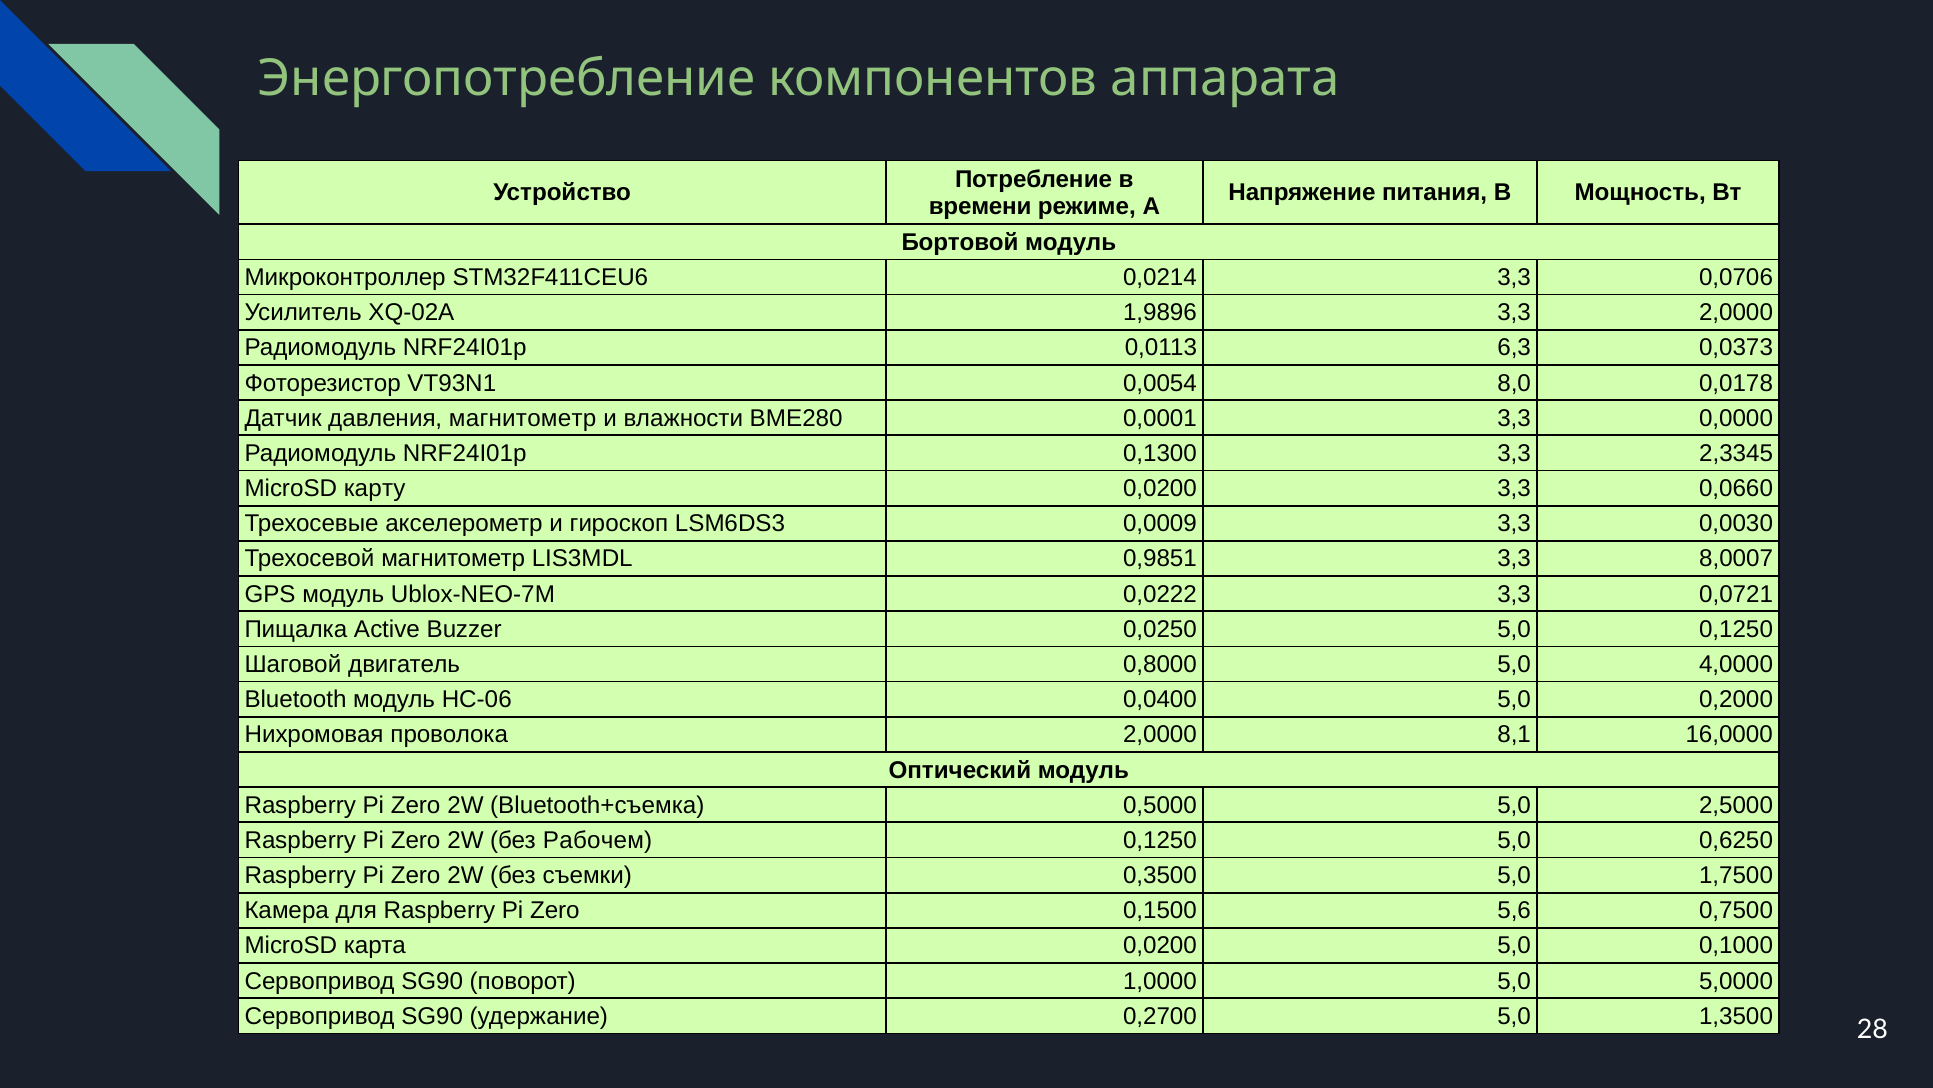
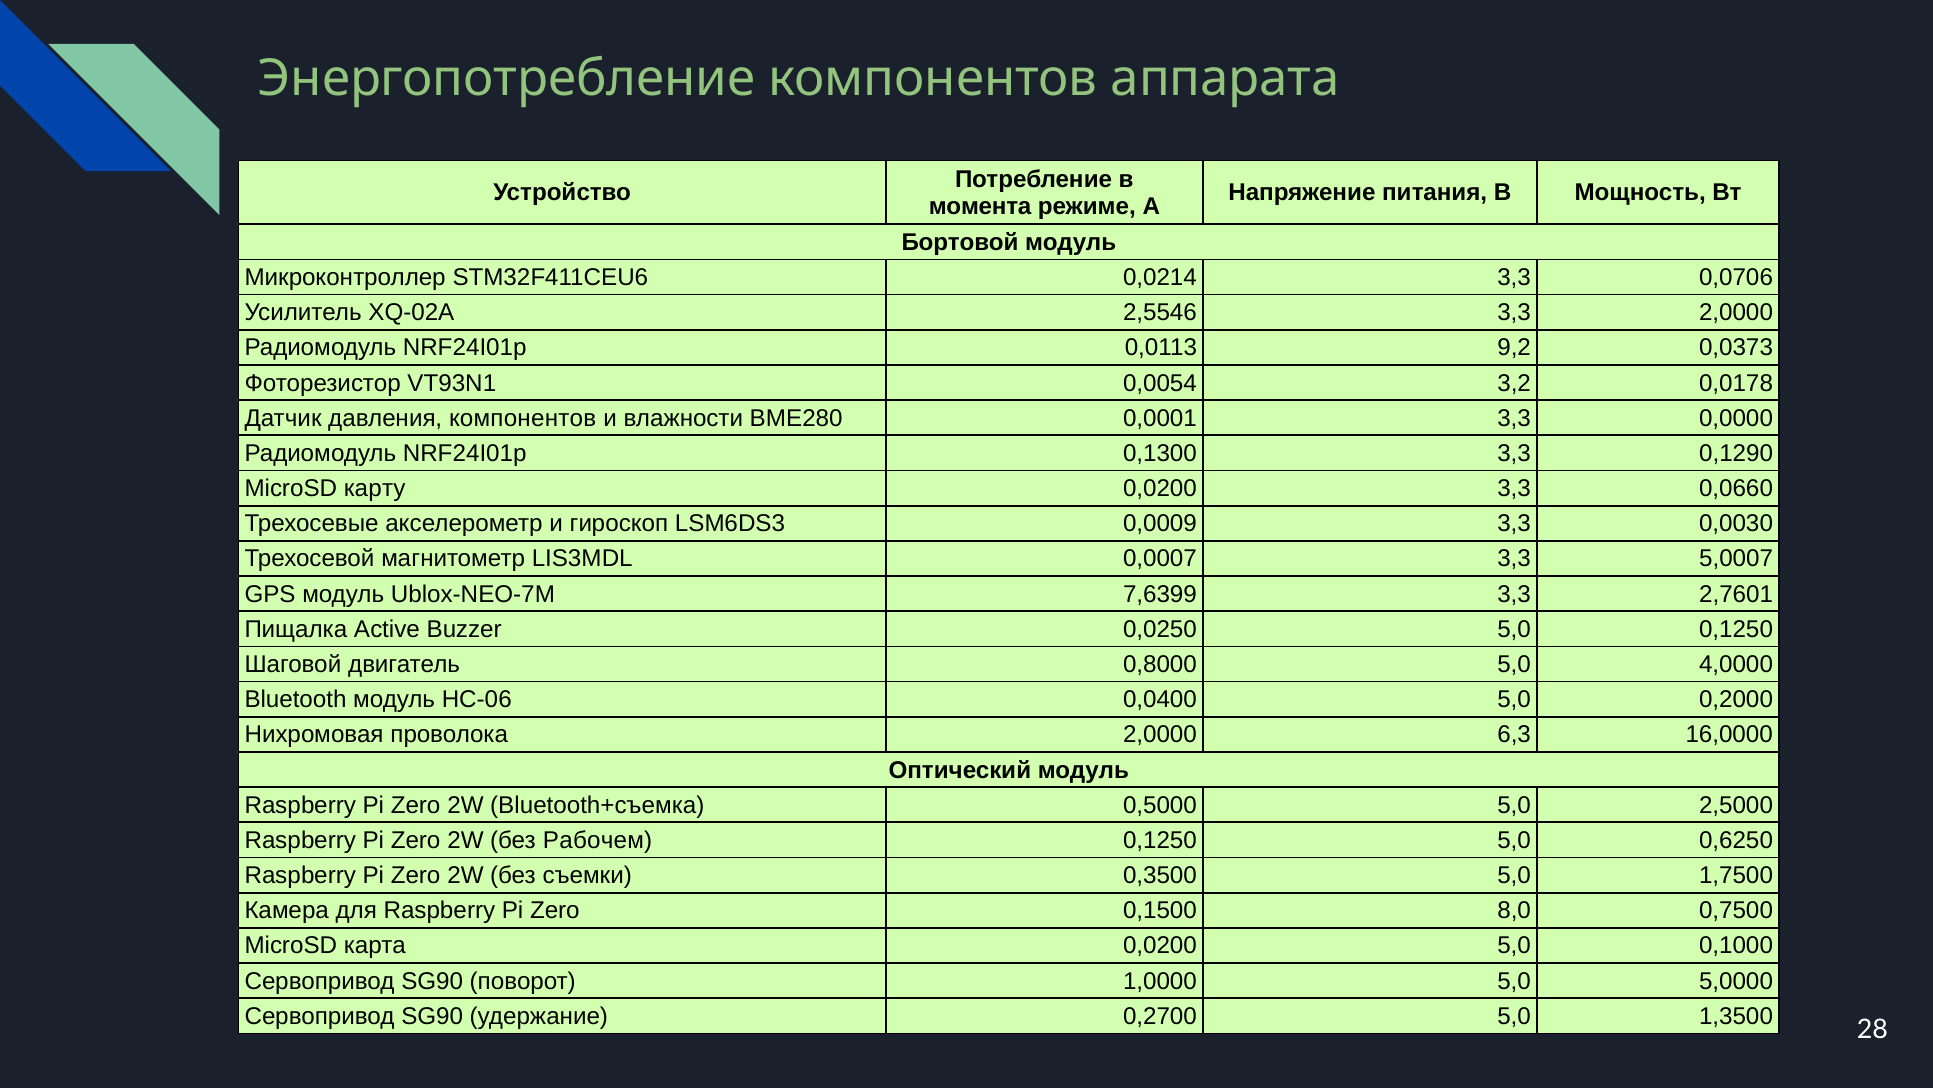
времени: времени -> момента
1,9896: 1,9896 -> 2,5546
6,3: 6,3 -> 9,2
8,0: 8,0 -> 3,2
давления магнитометр: магнитометр -> компонентов
2,3345: 2,3345 -> 0,1290
0,9851: 0,9851 -> 0,0007
8,0007: 8,0007 -> 5,0007
0,0222: 0,0222 -> 7,6399
0,0721: 0,0721 -> 2,7601
8,1: 8,1 -> 6,3
5,6: 5,6 -> 8,0
